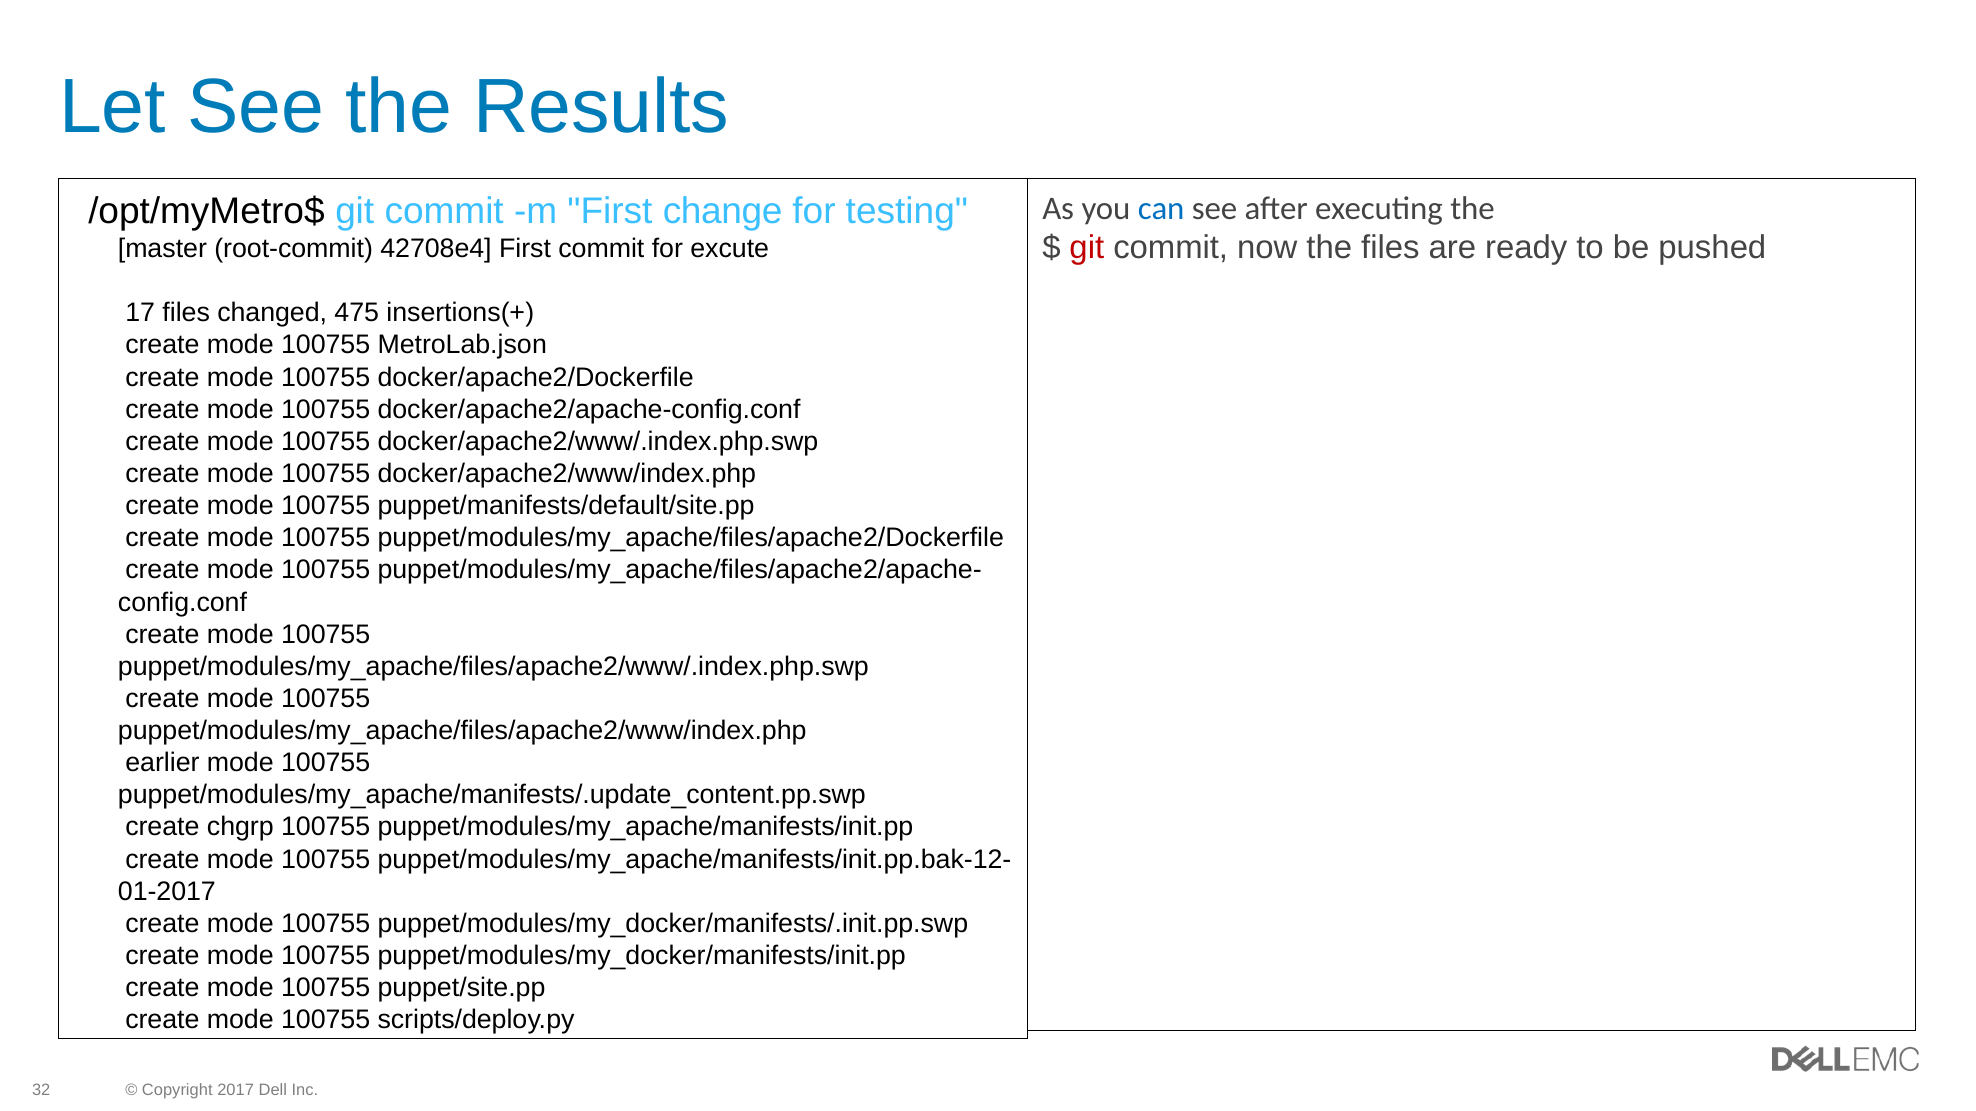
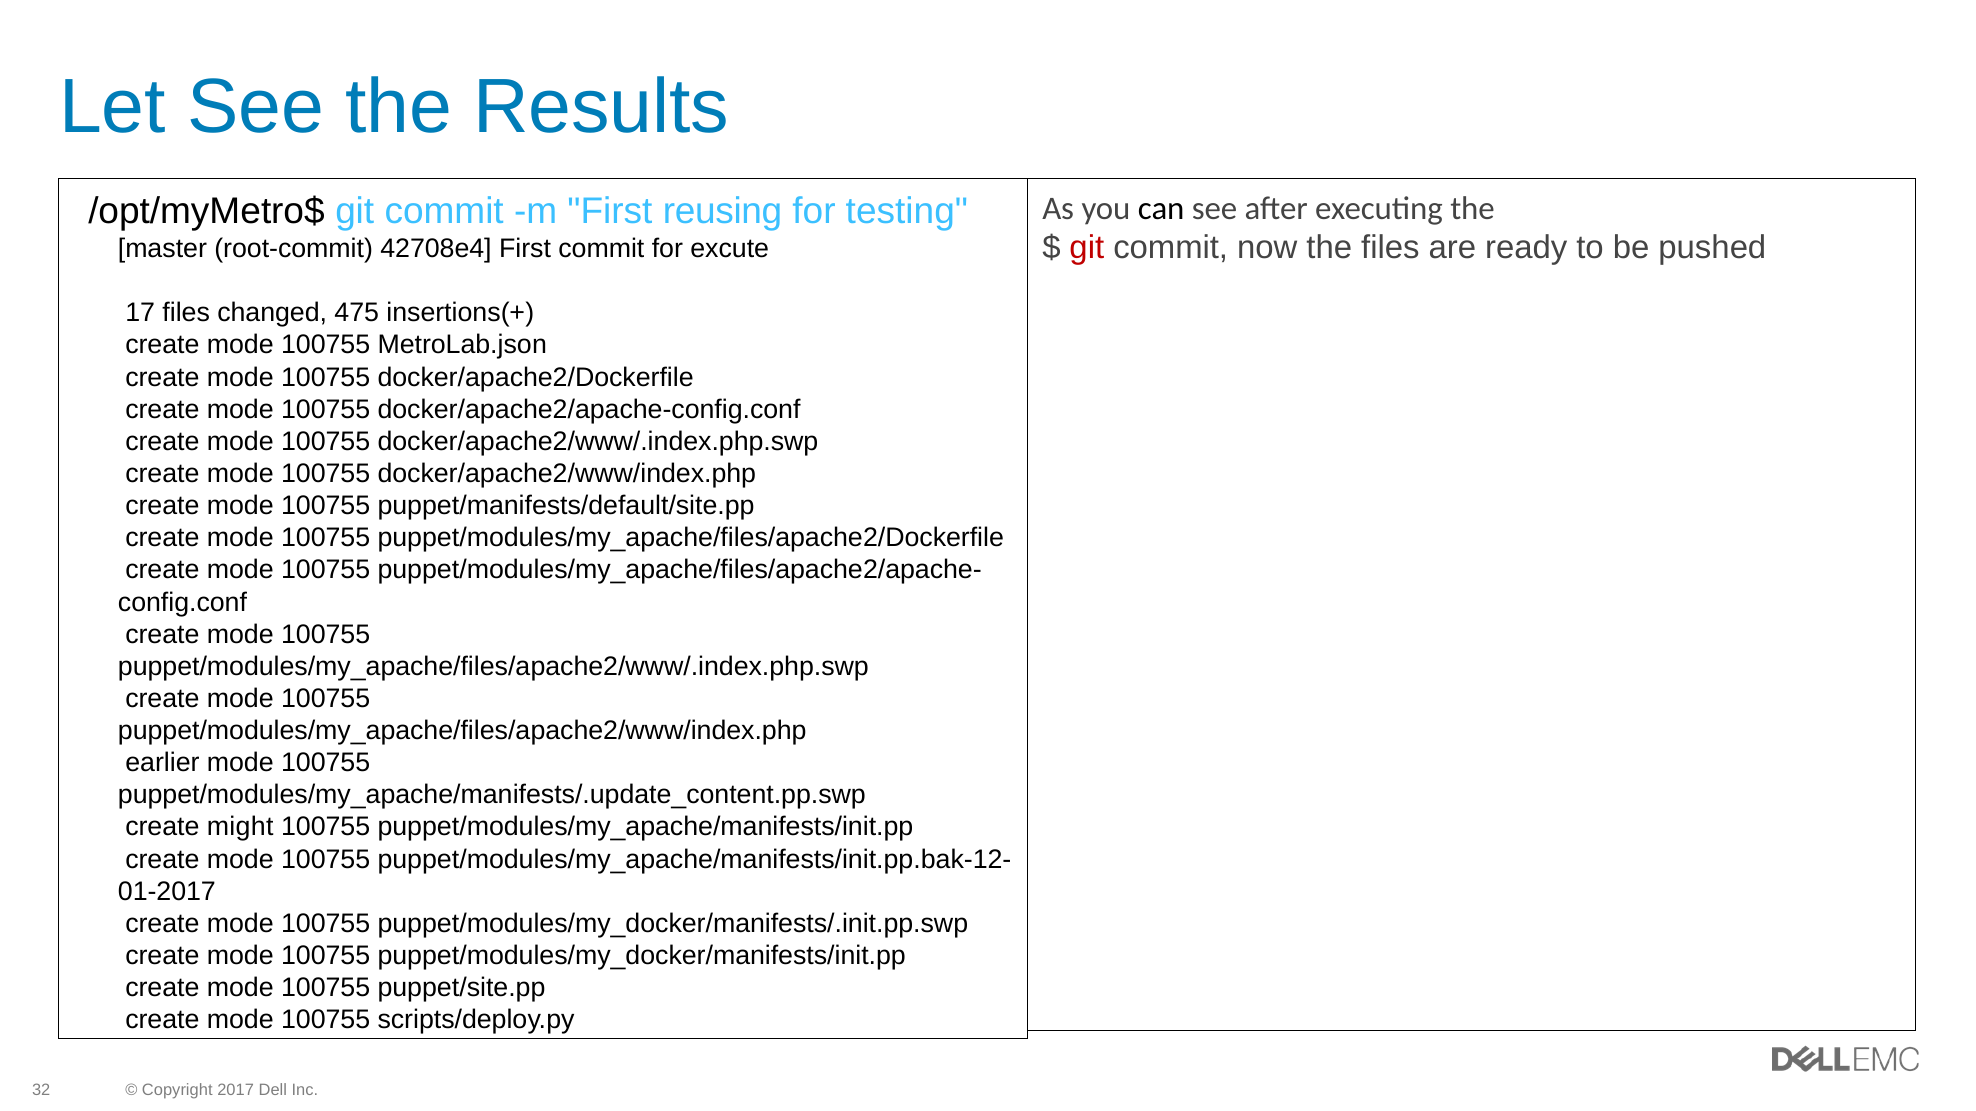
change: change -> reusing
can colour: blue -> black
chgrp: chgrp -> might
